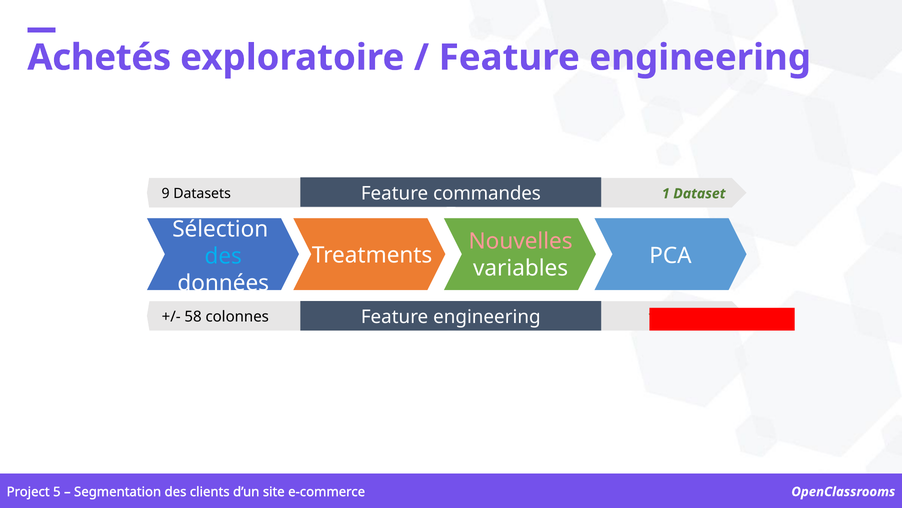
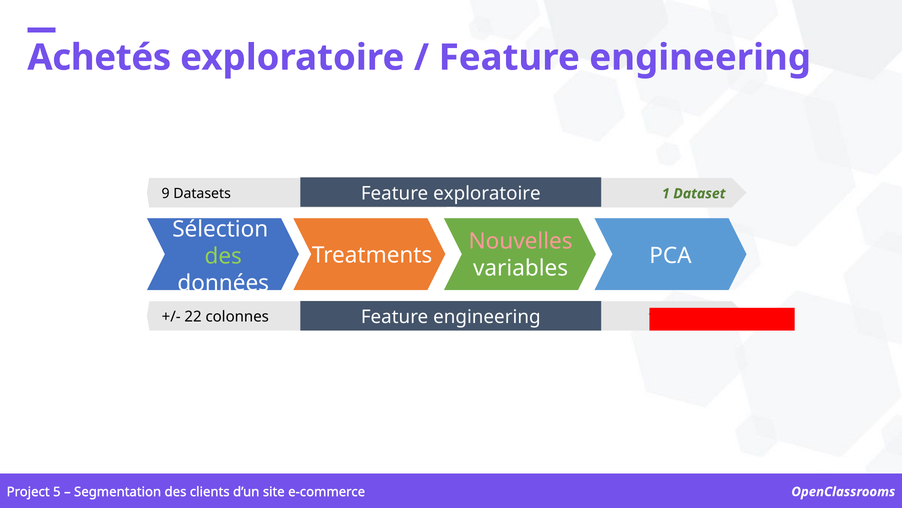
Feature commandes: commandes -> exploratoire
des at (223, 256) colour: light blue -> light green
58: 58 -> 22
